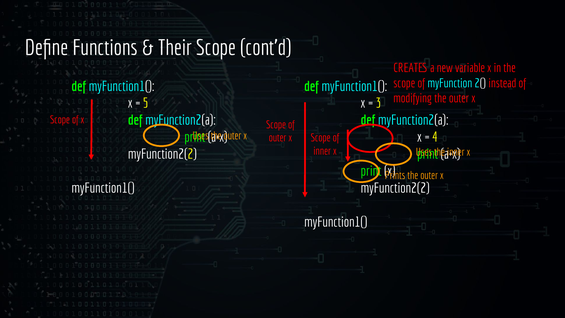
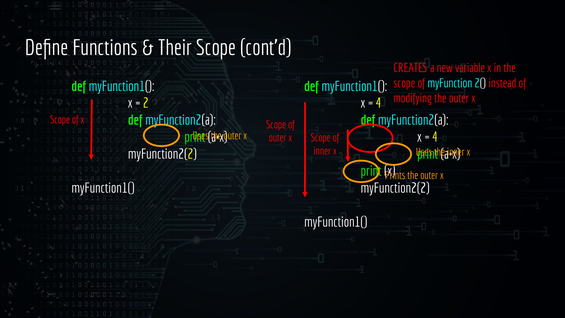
5: 5 -> 2
3 at (379, 103): 3 -> 4
